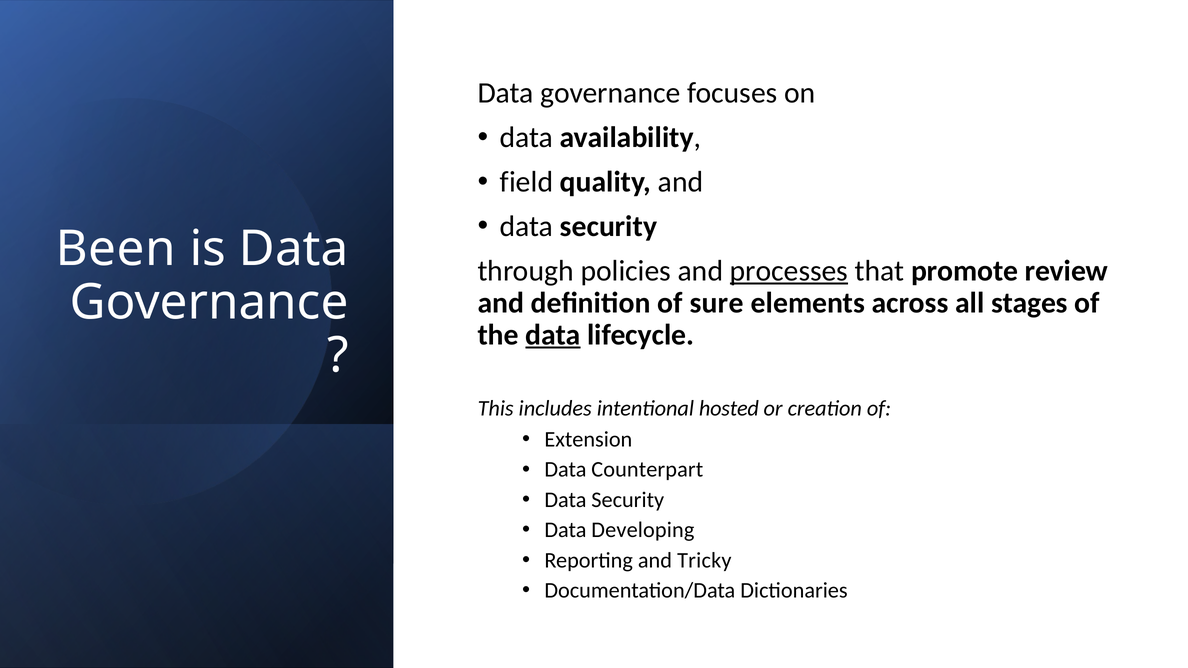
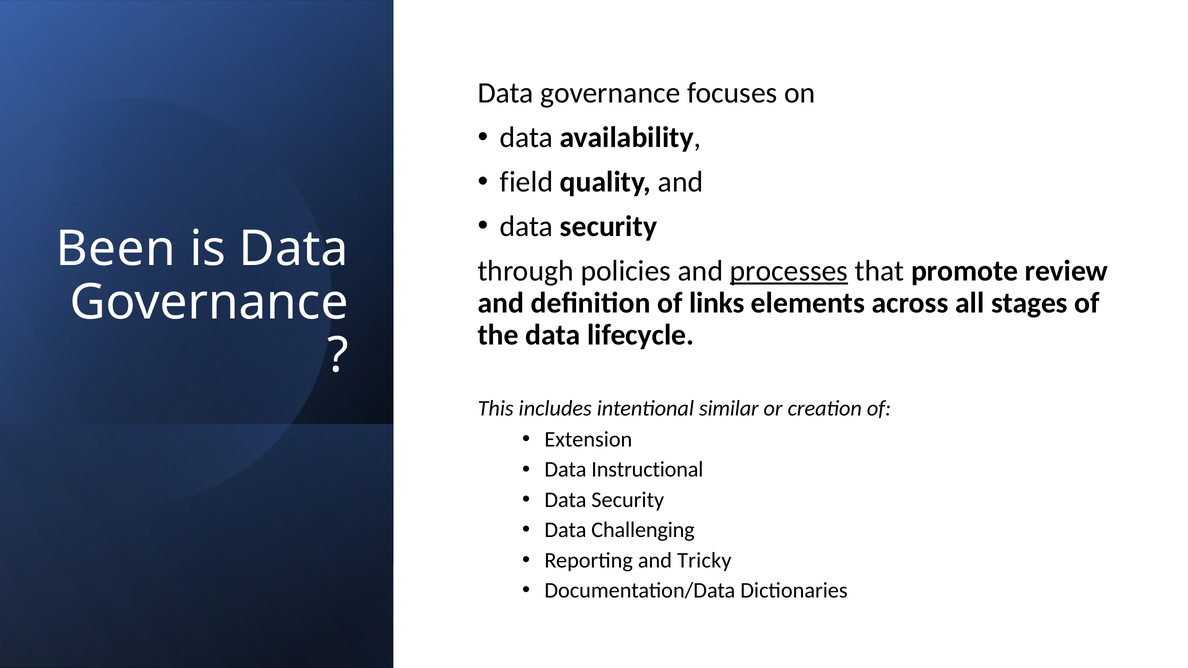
sure: sure -> links
data at (553, 335) underline: present -> none
hosted: hosted -> similar
Counterpart: Counterpart -> Instructional
Developing: Developing -> Challenging
